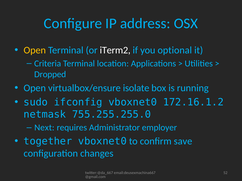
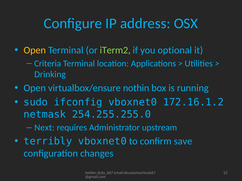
iTerm2 colour: white -> light green
Dropped: Dropped -> Drinking
isolate: isolate -> nothin
755.255.255.0: 755.255.255.0 -> 254.255.255.0
employer: employer -> upstream
together: together -> terribly
